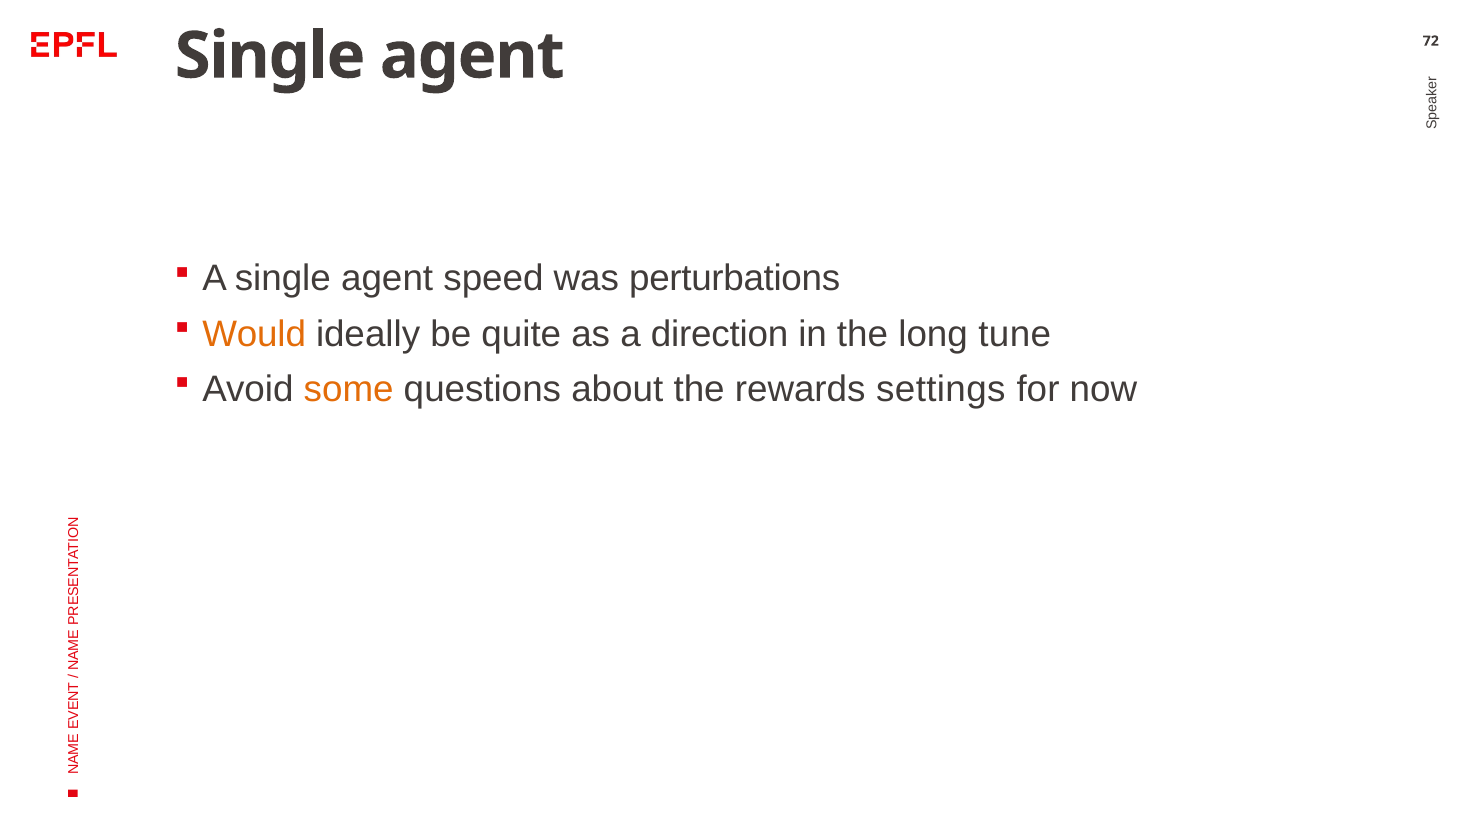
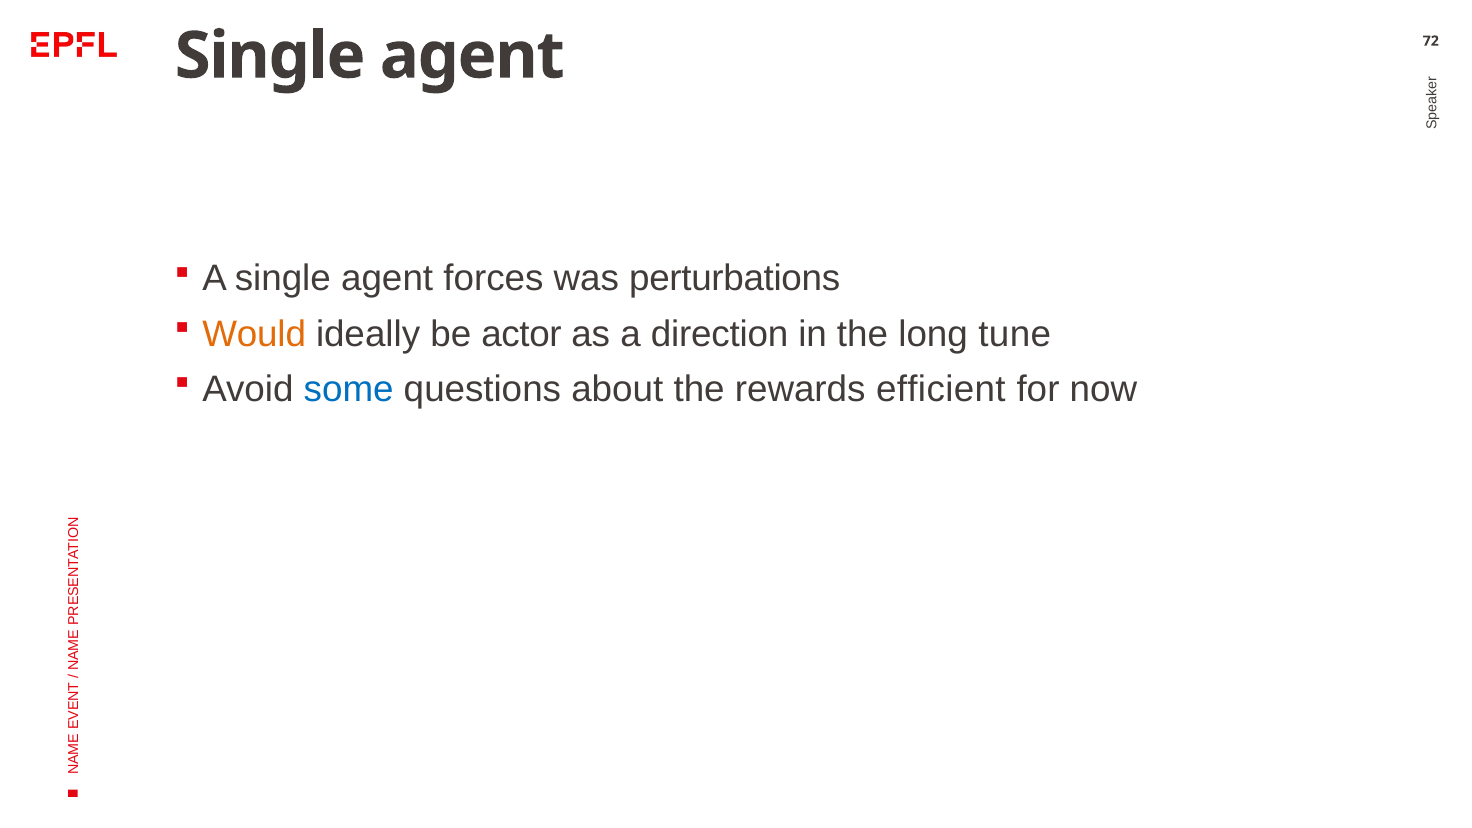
speed: speed -> forces
quite: quite -> actor
some colour: orange -> blue
settings: settings -> efficient
